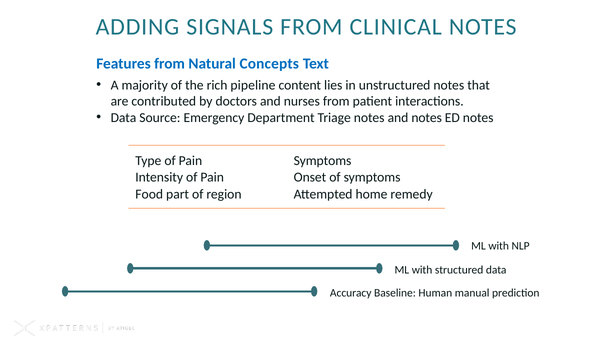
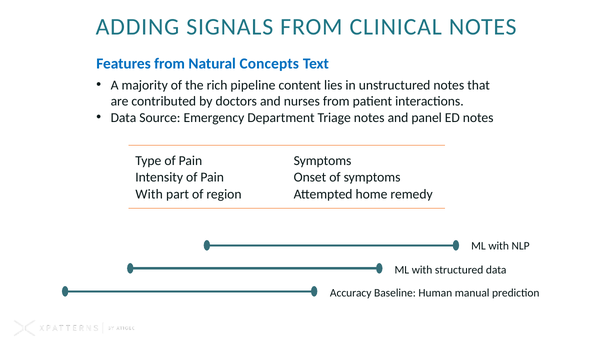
and notes: notes -> panel
Food at (149, 194): Food -> With
